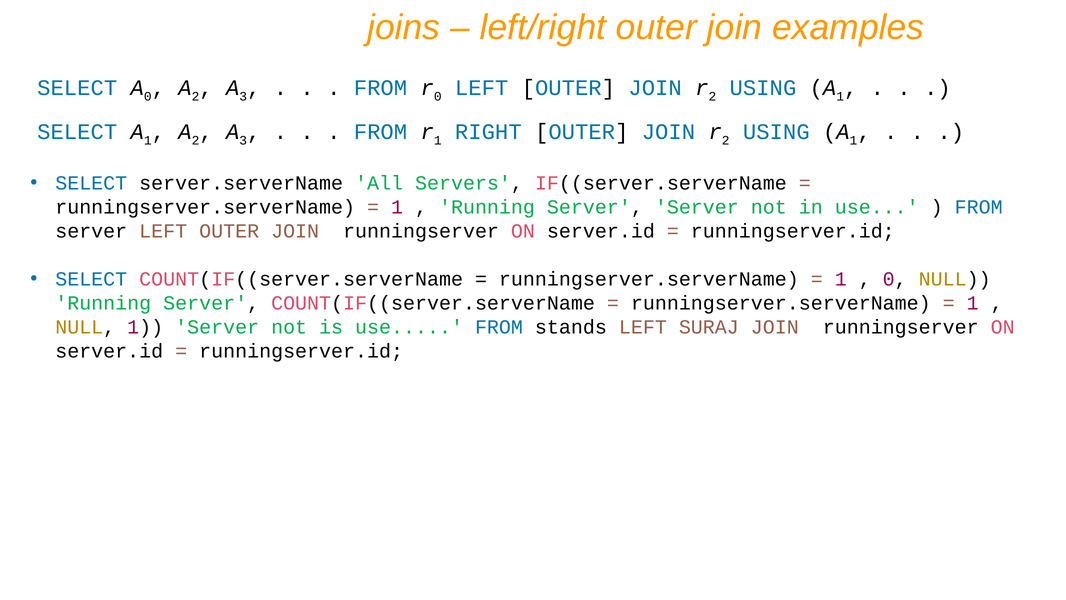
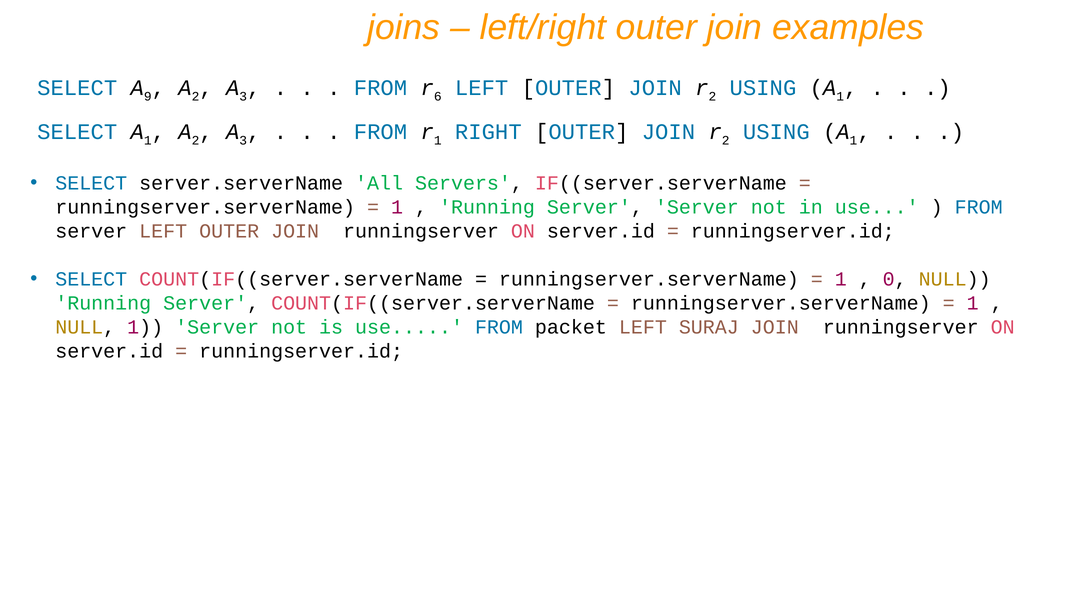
0 at (148, 97): 0 -> 9
0 at (438, 97): 0 -> 6
stands: stands -> packet
